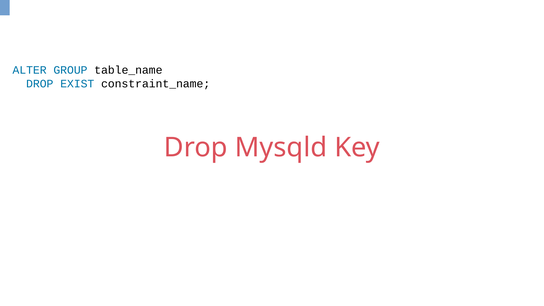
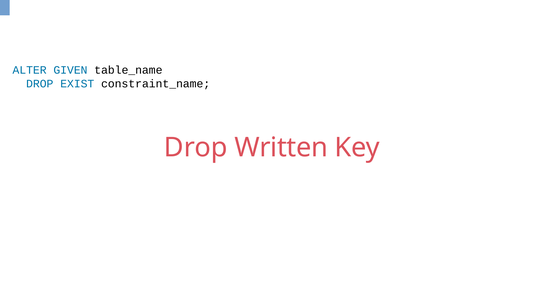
GROUP: GROUP -> GIVEN
Mysqld: Mysqld -> Written
